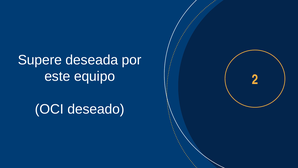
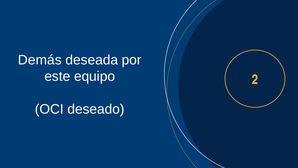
Supere: Supere -> Demás
